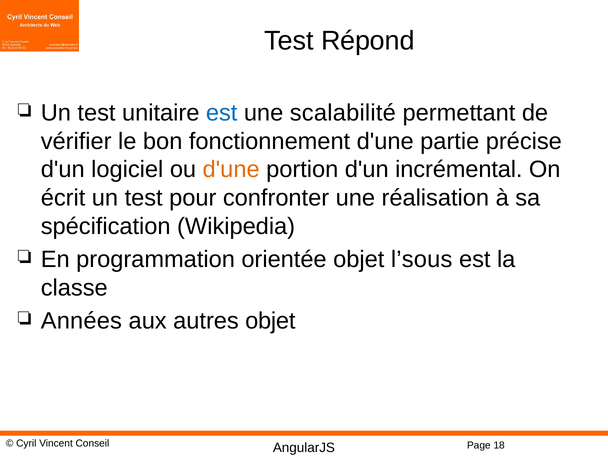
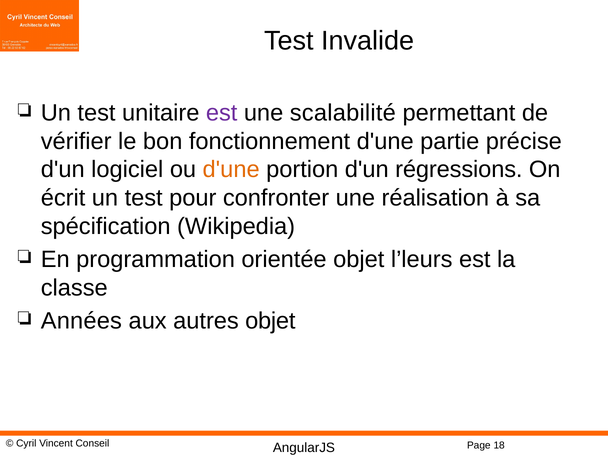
Répond: Répond -> Invalide
est at (222, 113) colour: blue -> purple
incrémental: incrémental -> régressions
l’sous: l’sous -> l’leurs
